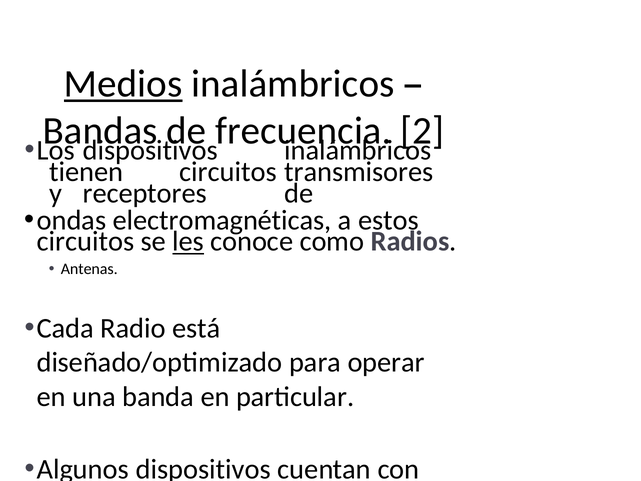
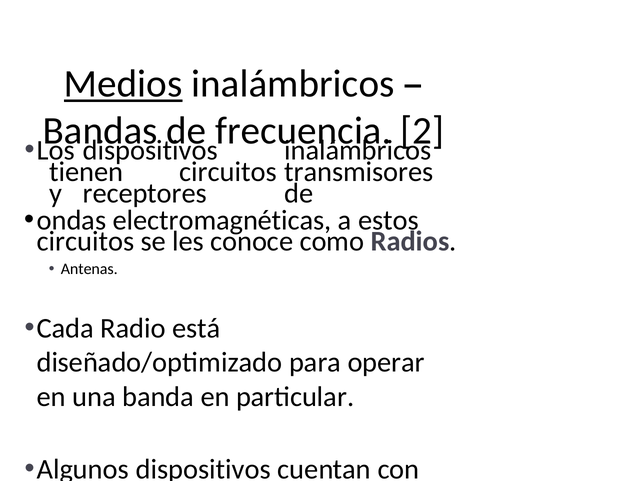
les underline: present -> none
